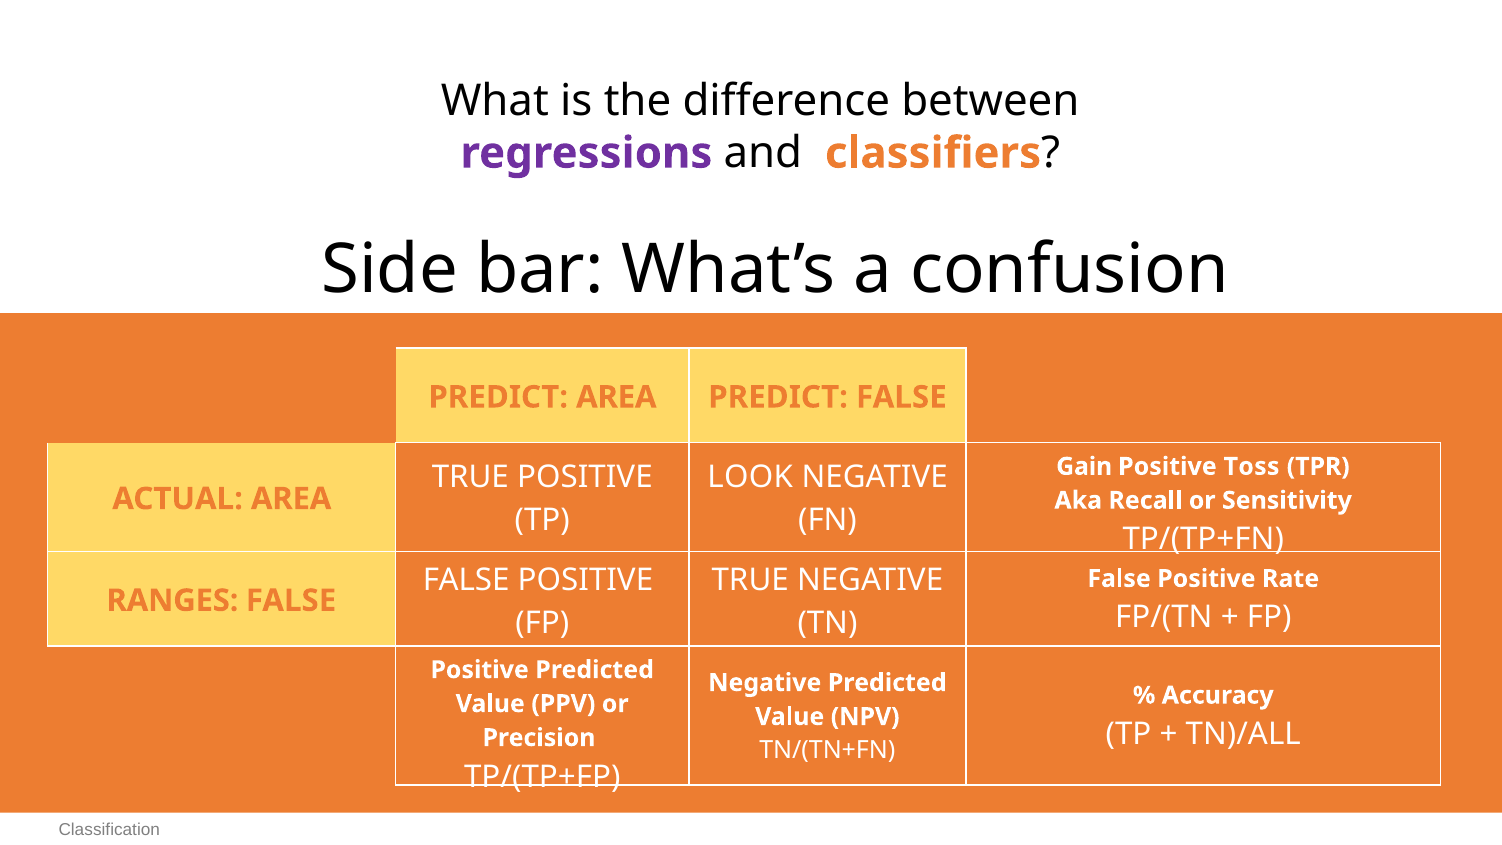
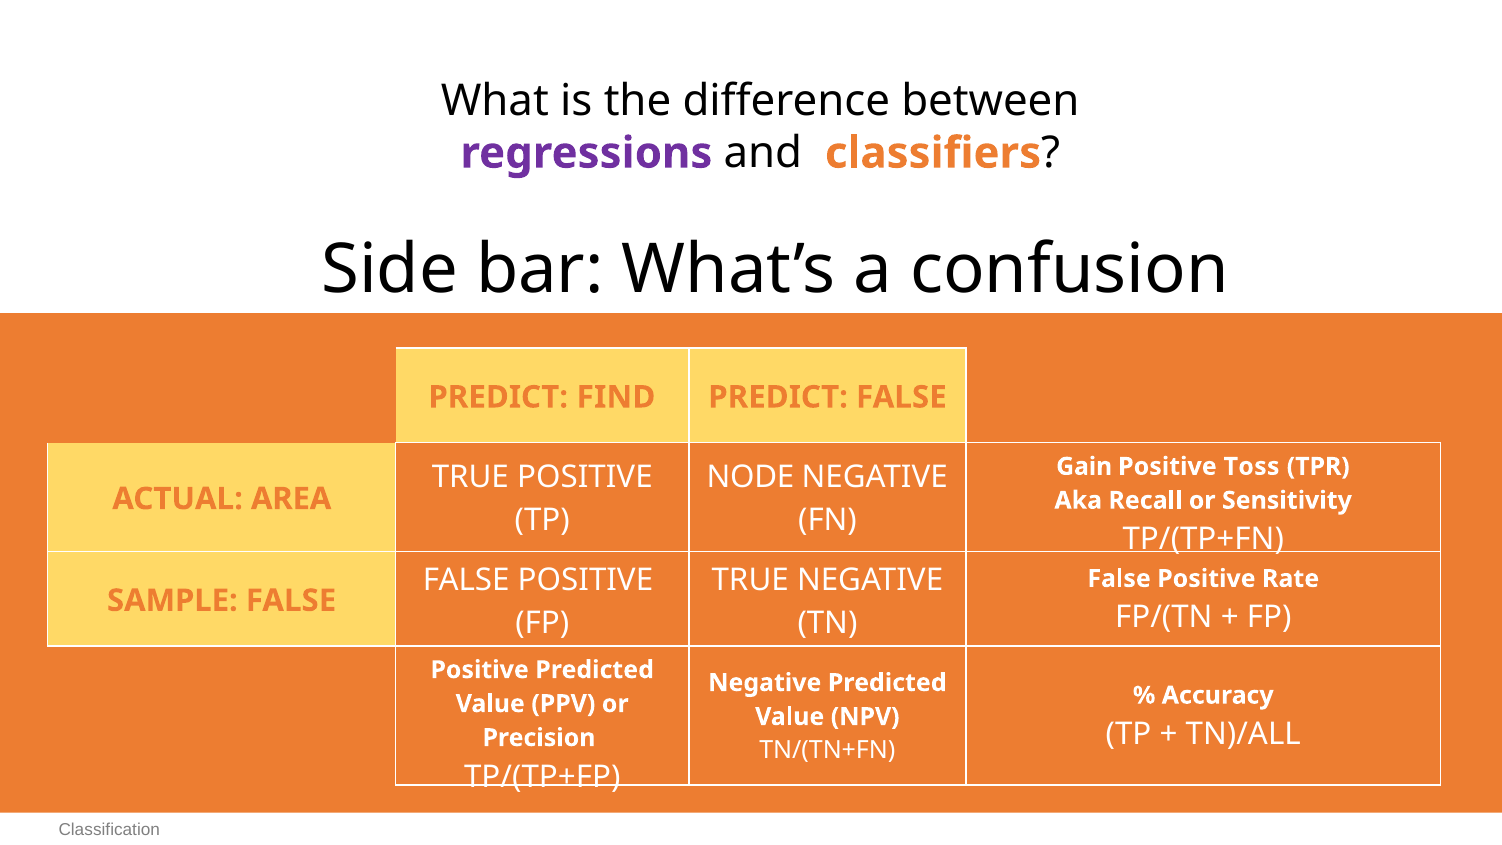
PREDICT AREA: AREA -> FIND
LOOK: LOOK -> NODE
RANGES: RANGES -> SAMPLE
